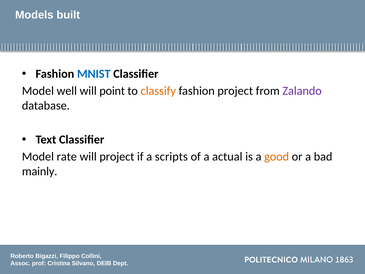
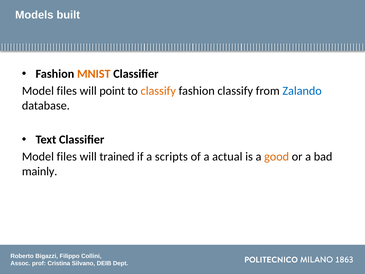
MNIST colour: blue -> orange
well at (67, 91): well -> files
fashion project: project -> classify
Zalando colour: purple -> blue
rate at (67, 157): rate -> files
will project: project -> trained
